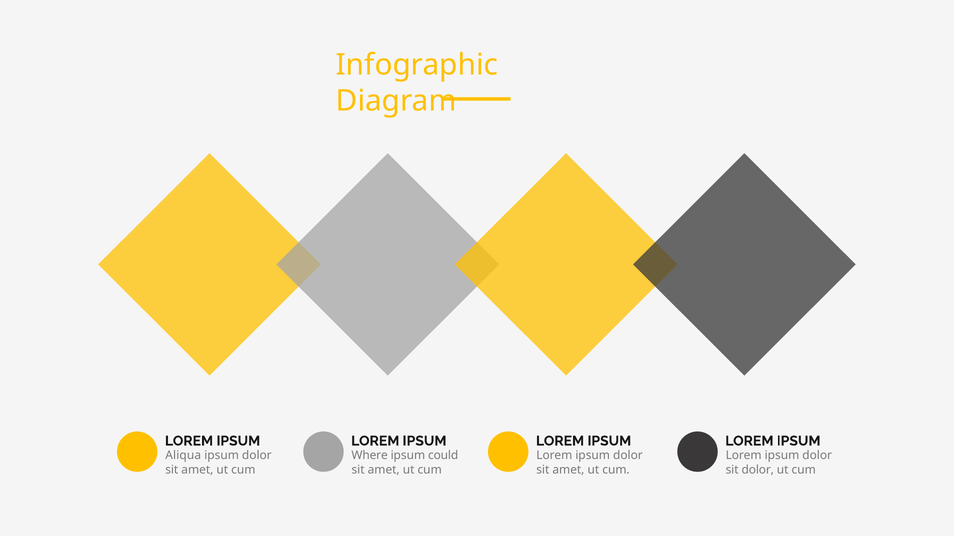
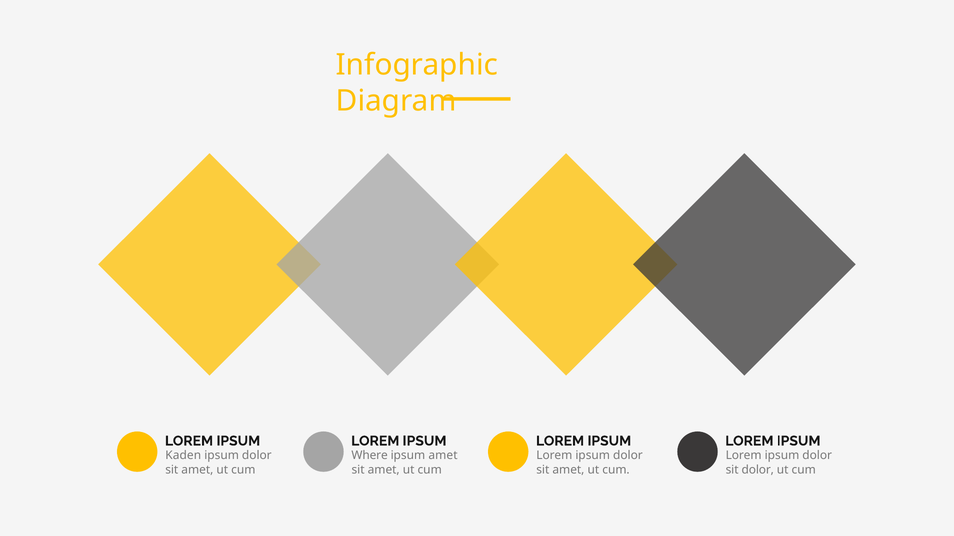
Aliqua: Aliqua -> Kaden
ipsum could: could -> amet
